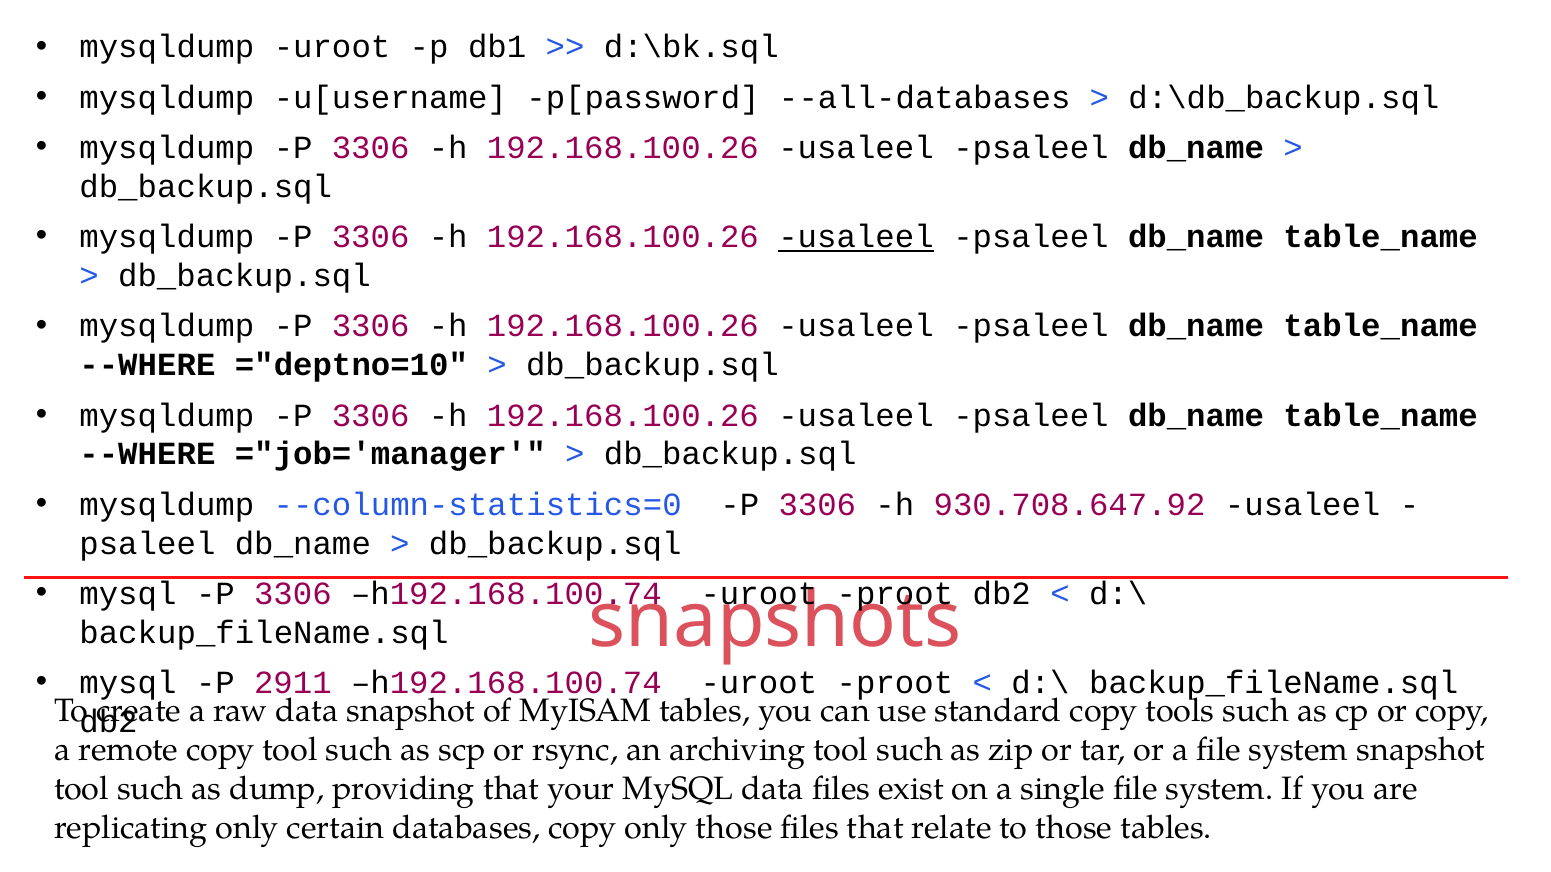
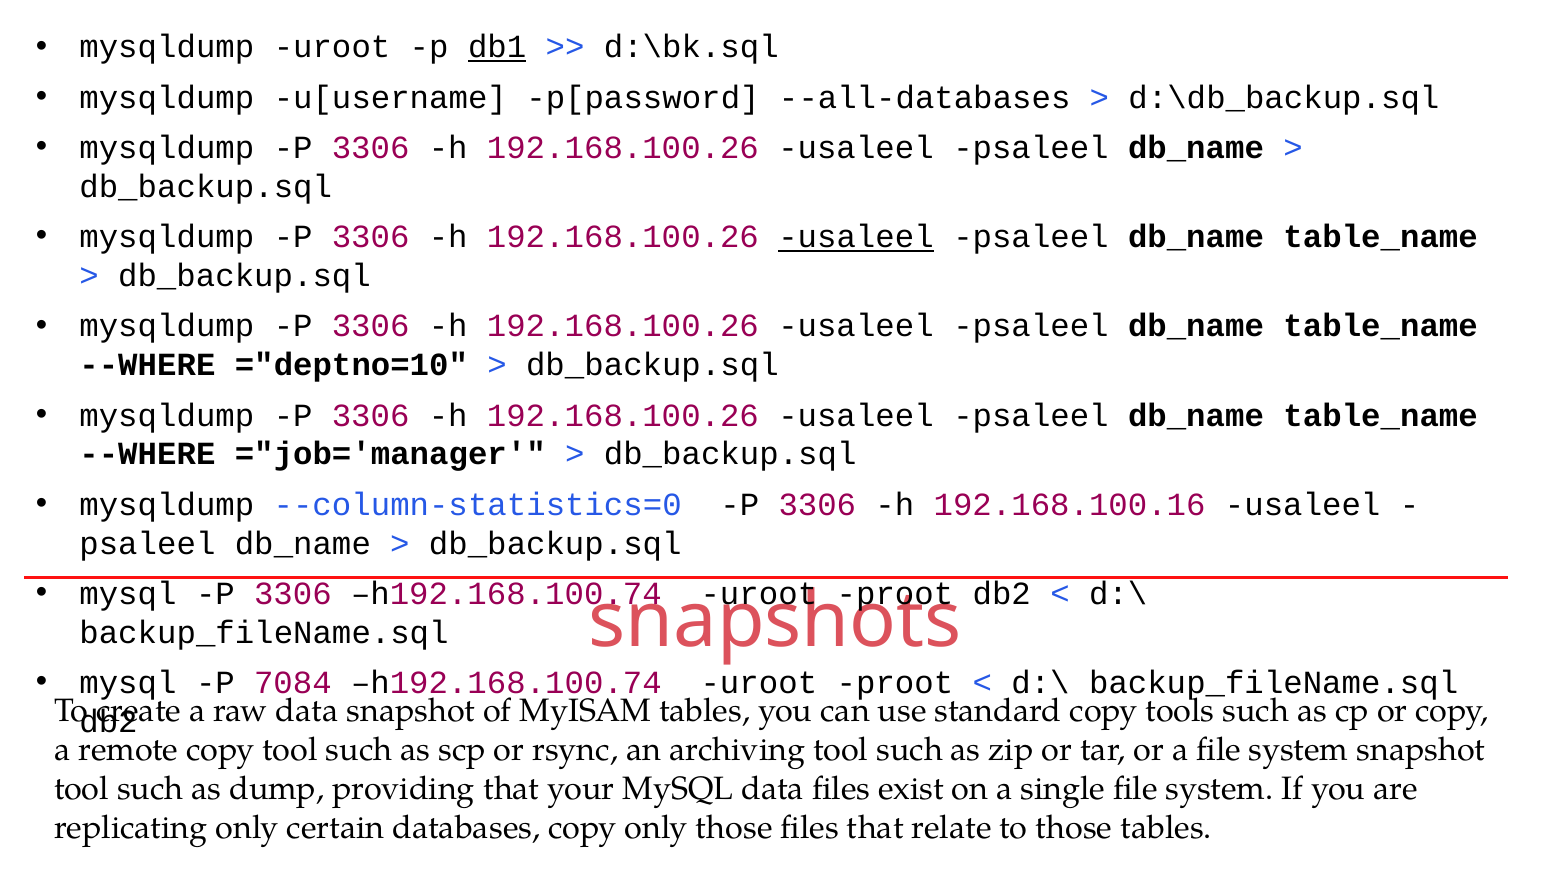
db1 underline: none -> present
930.708.647.92: 930.708.647.92 -> 192.168.100.16
2911: 2911 -> 7084
